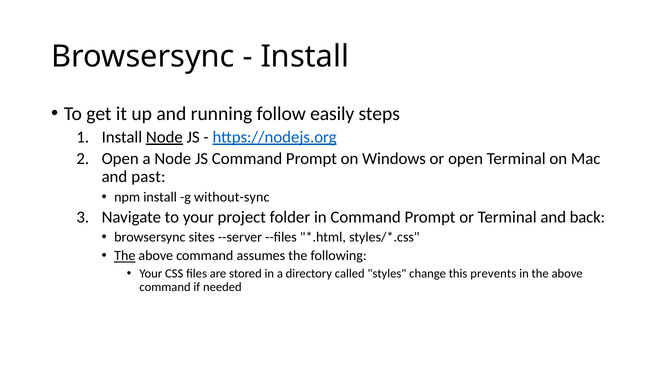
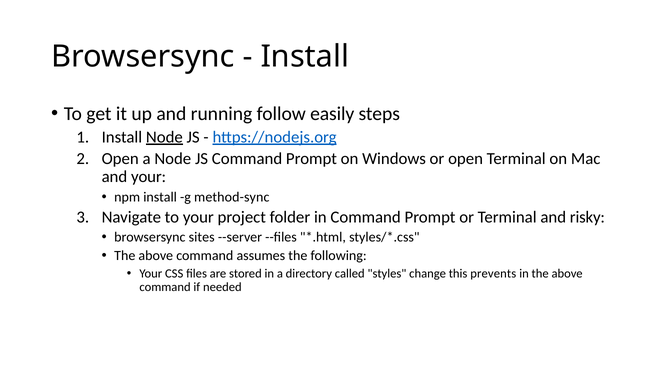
and past: past -> your
without-sync: without-sync -> method-sync
back: back -> risky
The at (125, 256) underline: present -> none
